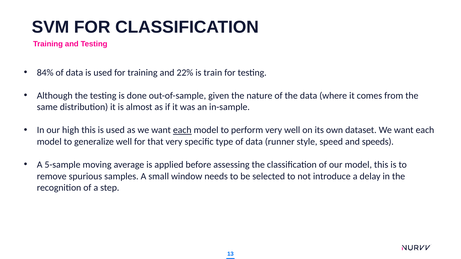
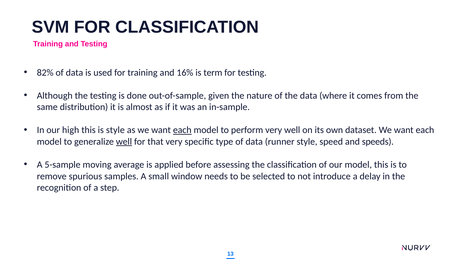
84%: 84% -> 82%
22%: 22% -> 16%
train: train -> term
this is used: used -> style
well at (124, 142) underline: none -> present
